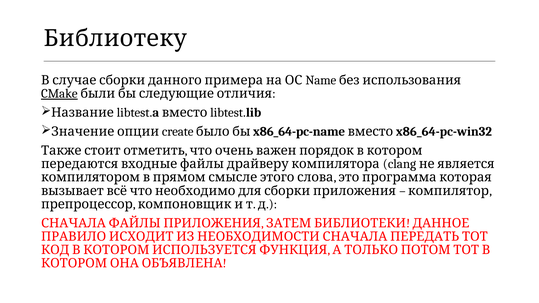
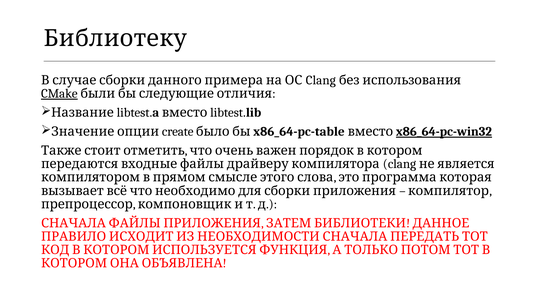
Name at (321, 80): Name -> Clang
x86_64-pc-name: x86_64-pc-name -> x86_64-pc-table
x86_64-pc-win32 underline: none -> present
